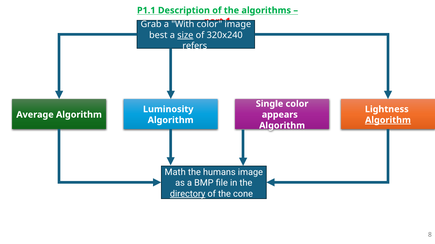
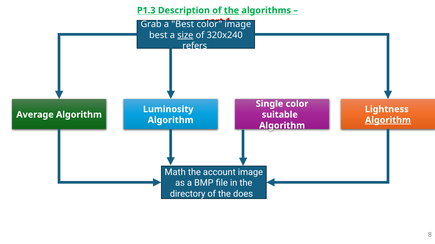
P1.1: P1.1 -> P1.3
the at (231, 10) underline: none -> present
a With: With -> Best
appears: appears -> suitable
humans: humans -> account
directory underline: present -> none
cone: cone -> does
